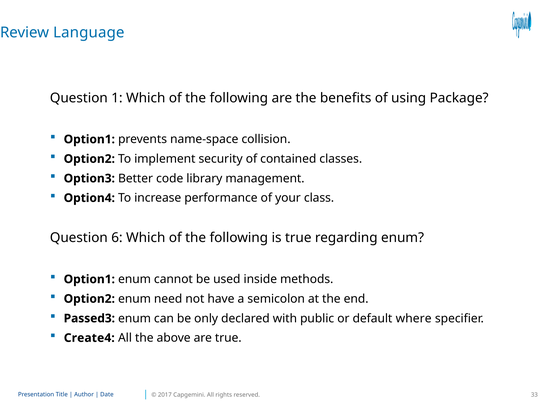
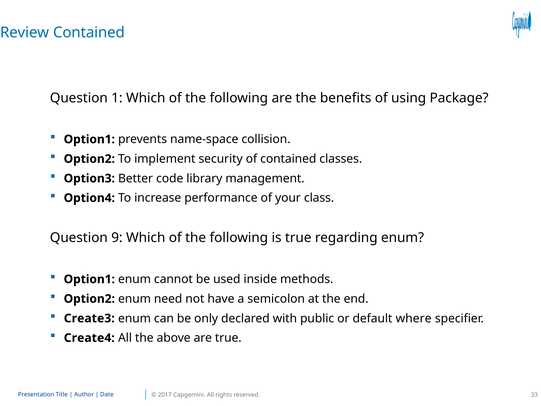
Review Language: Language -> Contained
6: 6 -> 9
Passed3: Passed3 -> Create3
